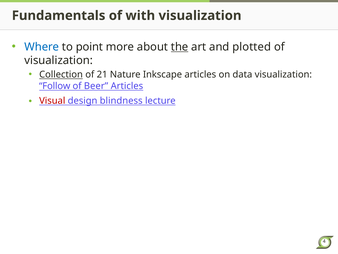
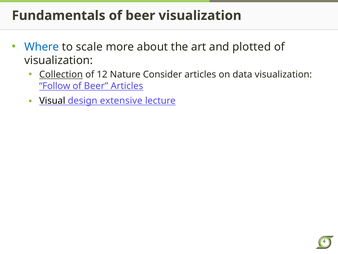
Fundamentals of with: with -> beer
point: point -> scale
the underline: present -> none
21: 21 -> 12
Inkscape: Inkscape -> Consider
Visual colour: red -> black
blindness: blindness -> extensive
